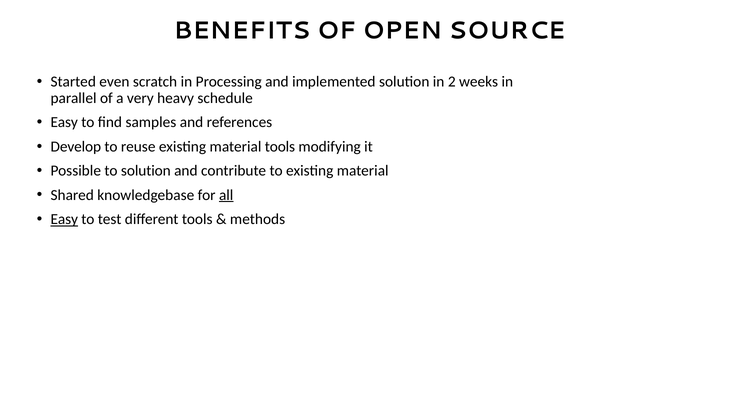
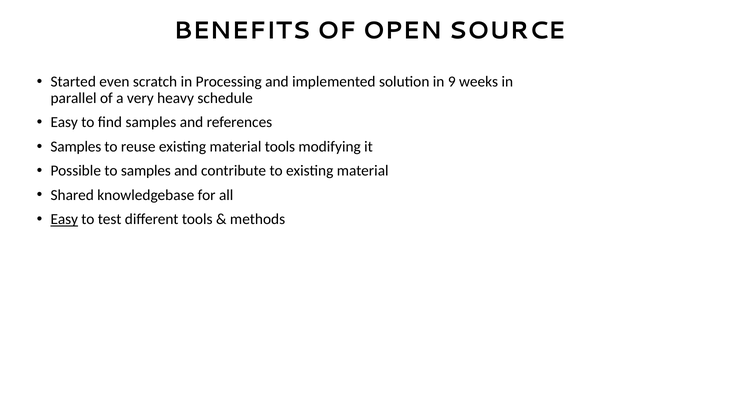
2: 2 -> 9
Develop at (76, 147): Develop -> Samples
to solution: solution -> samples
all underline: present -> none
